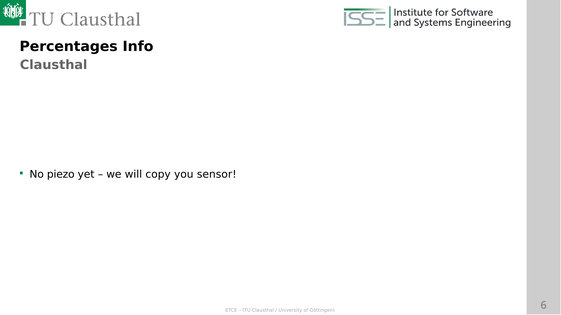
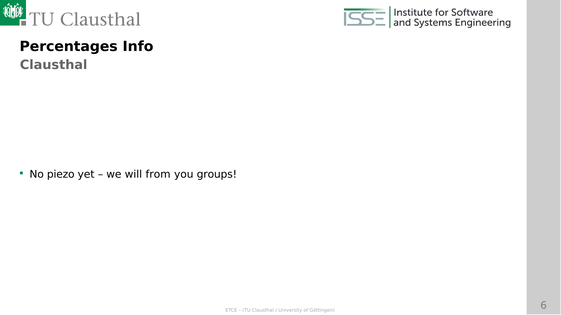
copy: copy -> from
sensor: sensor -> groups
